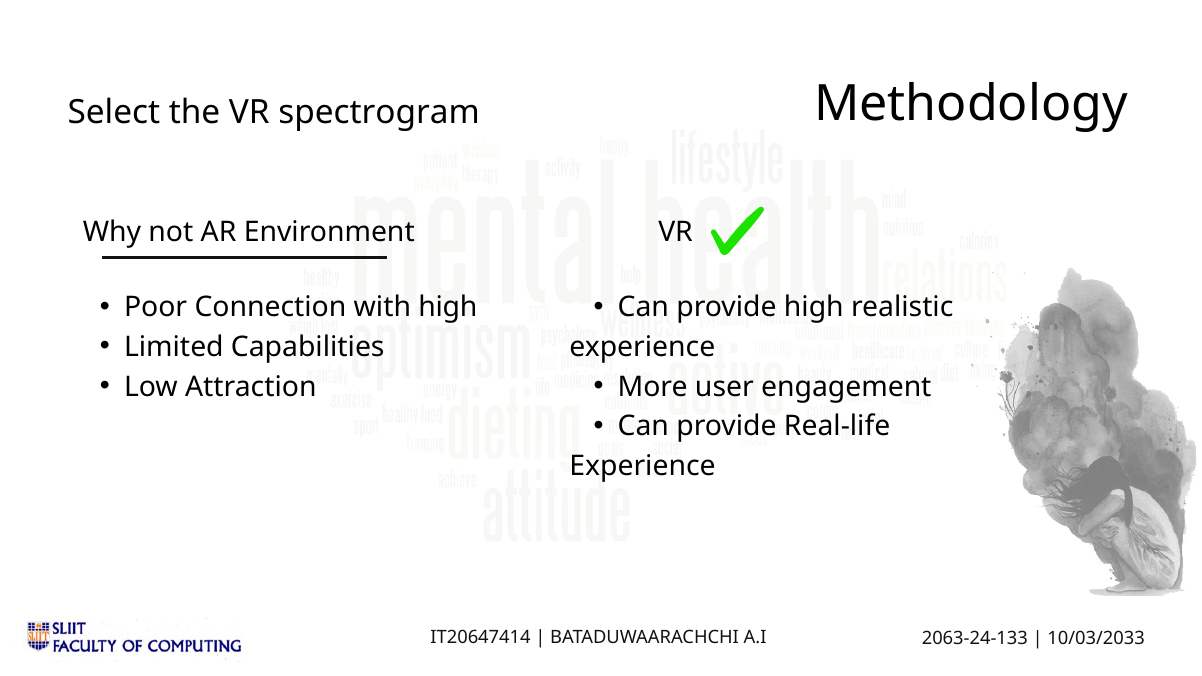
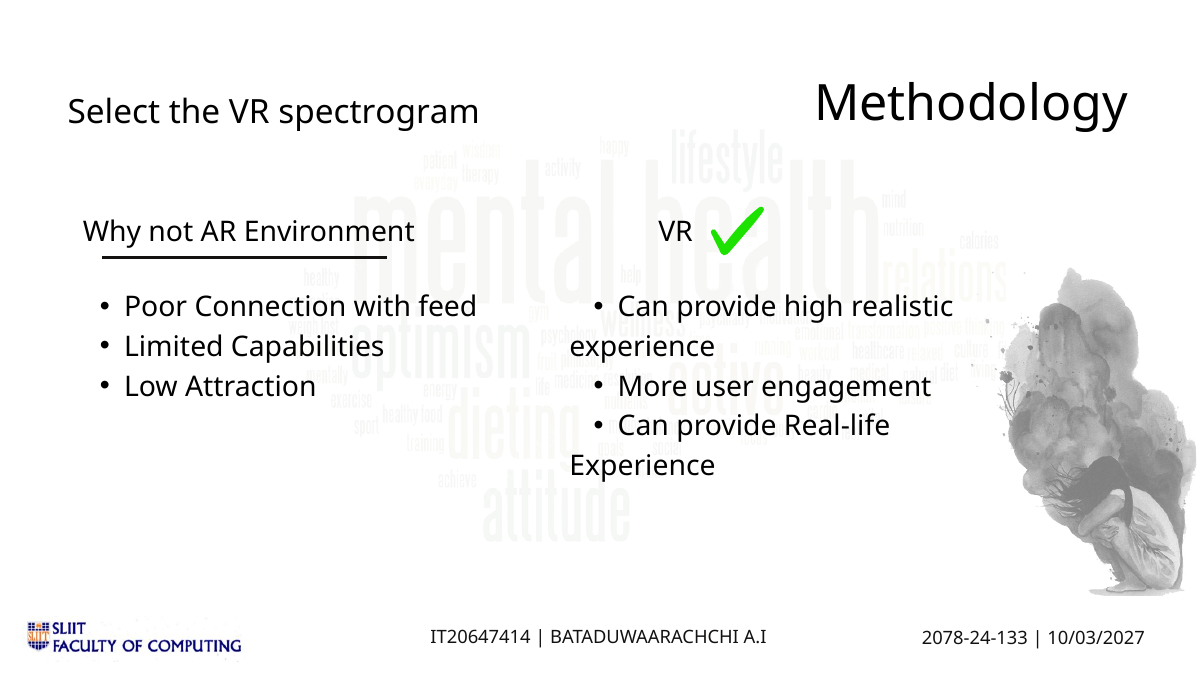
with high: high -> feed
2063-24-133: 2063-24-133 -> 2078-24-133
10/03/2033: 10/03/2033 -> 10/03/2027
